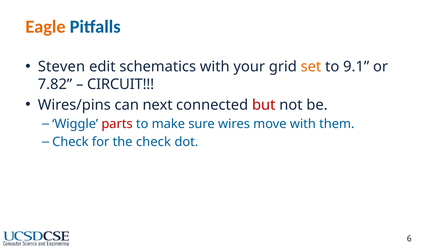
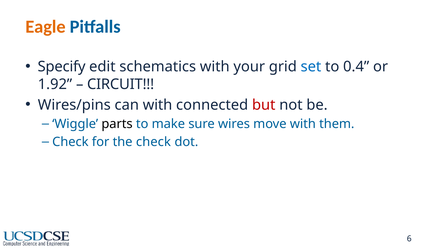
Steven: Steven -> Specify
set colour: orange -> blue
9.1: 9.1 -> 0.4
7.82: 7.82 -> 1.92
can next: next -> with
parts colour: red -> black
